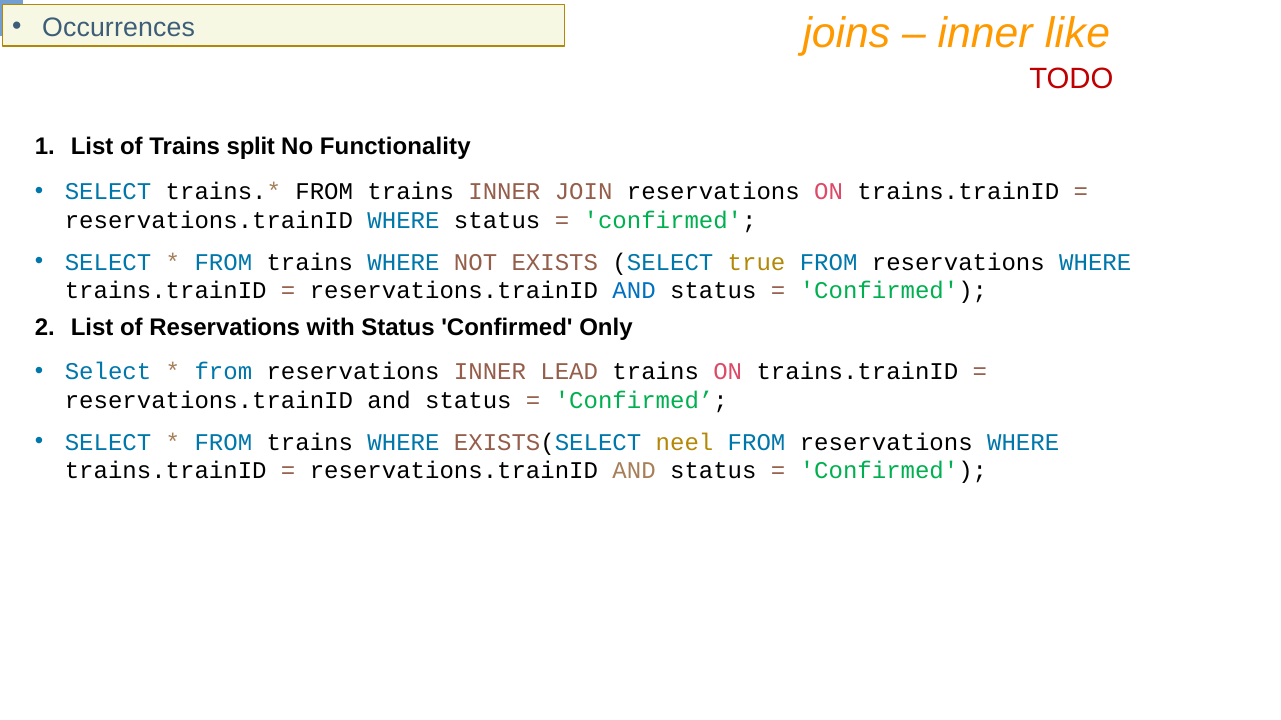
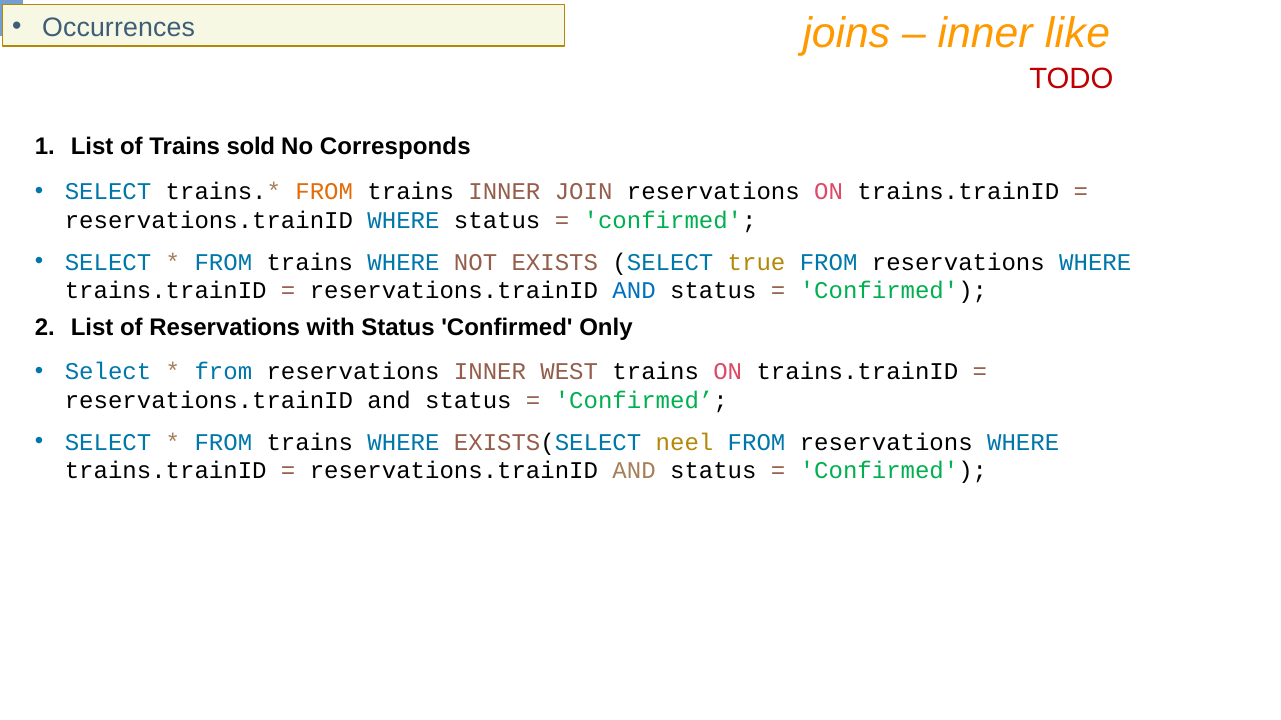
split: split -> sold
Functionality: Functionality -> Corresponds
FROM at (324, 192) colour: black -> orange
LEAD: LEAD -> WEST
